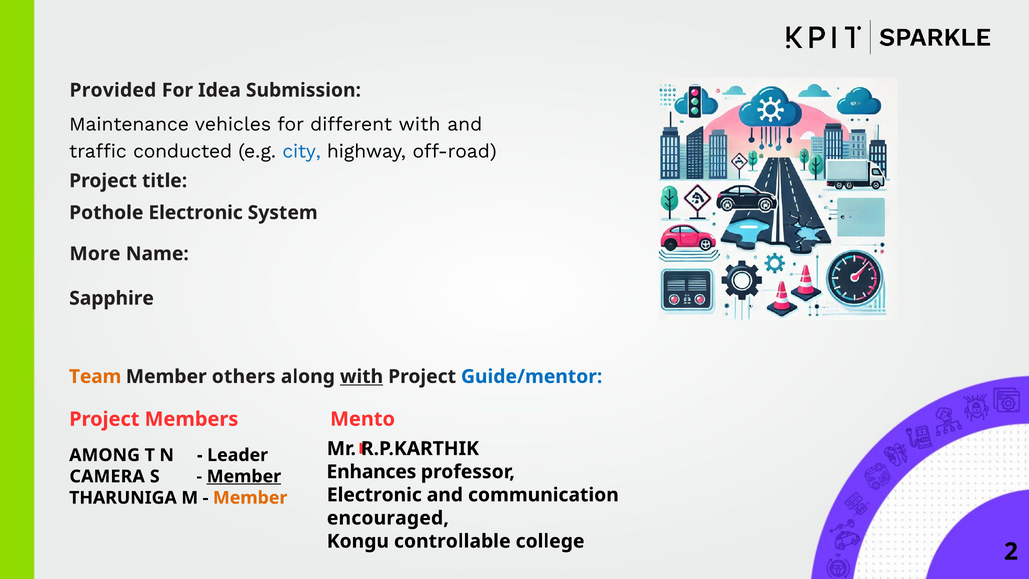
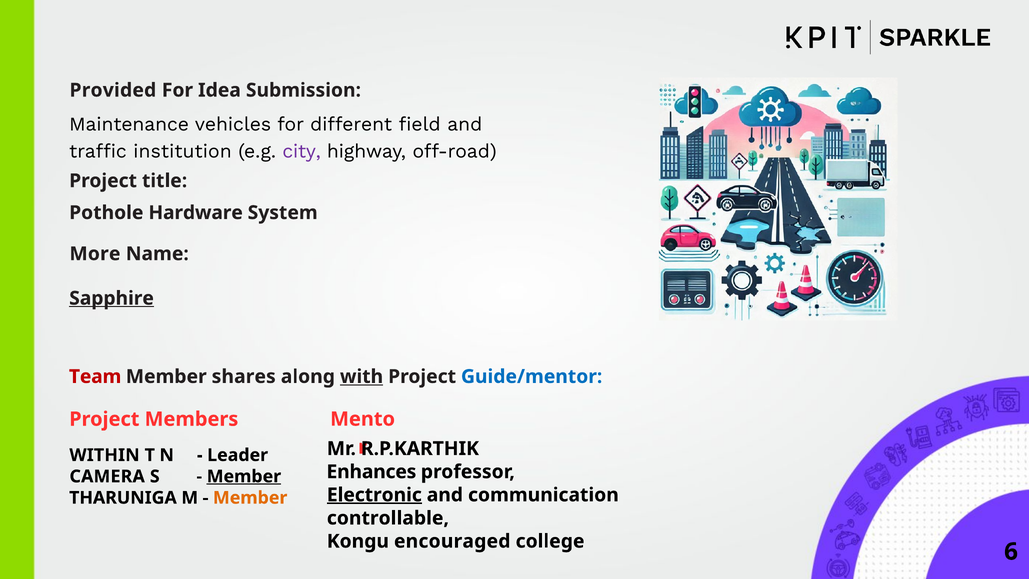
different with: with -> field
conducted: conducted -> institution
city colour: blue -> purple
Pothole Electronic: Electronic -> Hardware
Sapphire underline: none -> present
Team colour: orange -> red
others: others -> shares
AMONG: AMONG -> WITHIN
Electronic at (374, 495) underline: none -> present
encouraged: encouraged -> controllable
controllable: controllable -> encouraged
2: 2 -> 6
